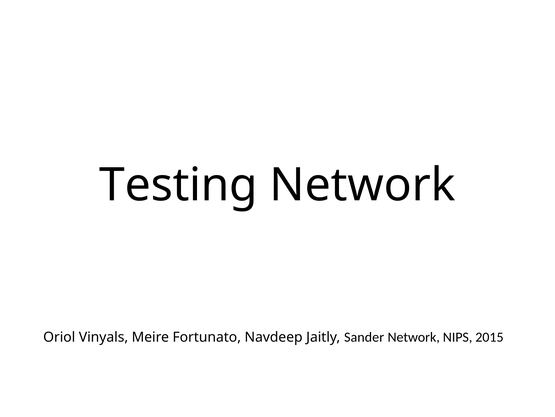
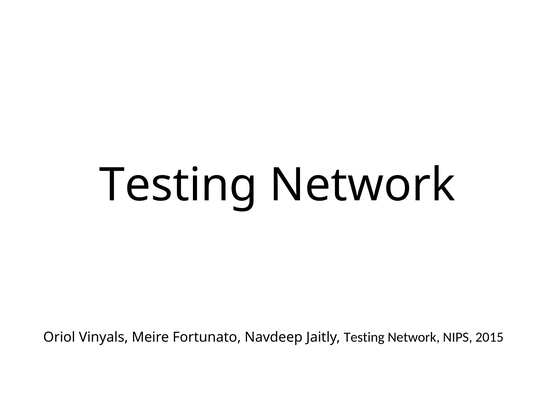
Jaitly Sander: Sander -> Testing
